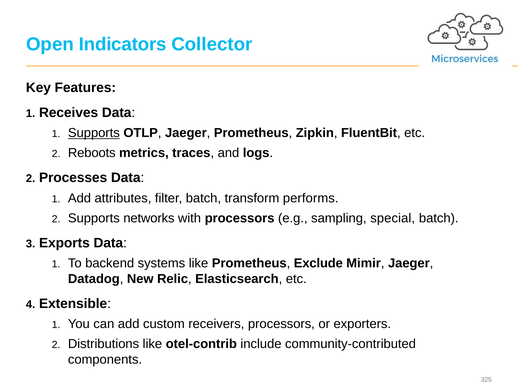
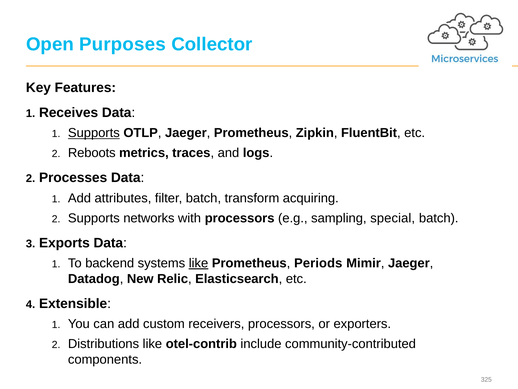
Indicators: Indicators -> Purposes
performs: performs -> acquiring
like at (198, 263) underline: none -> present
Exclude: Exclude -> Periods
